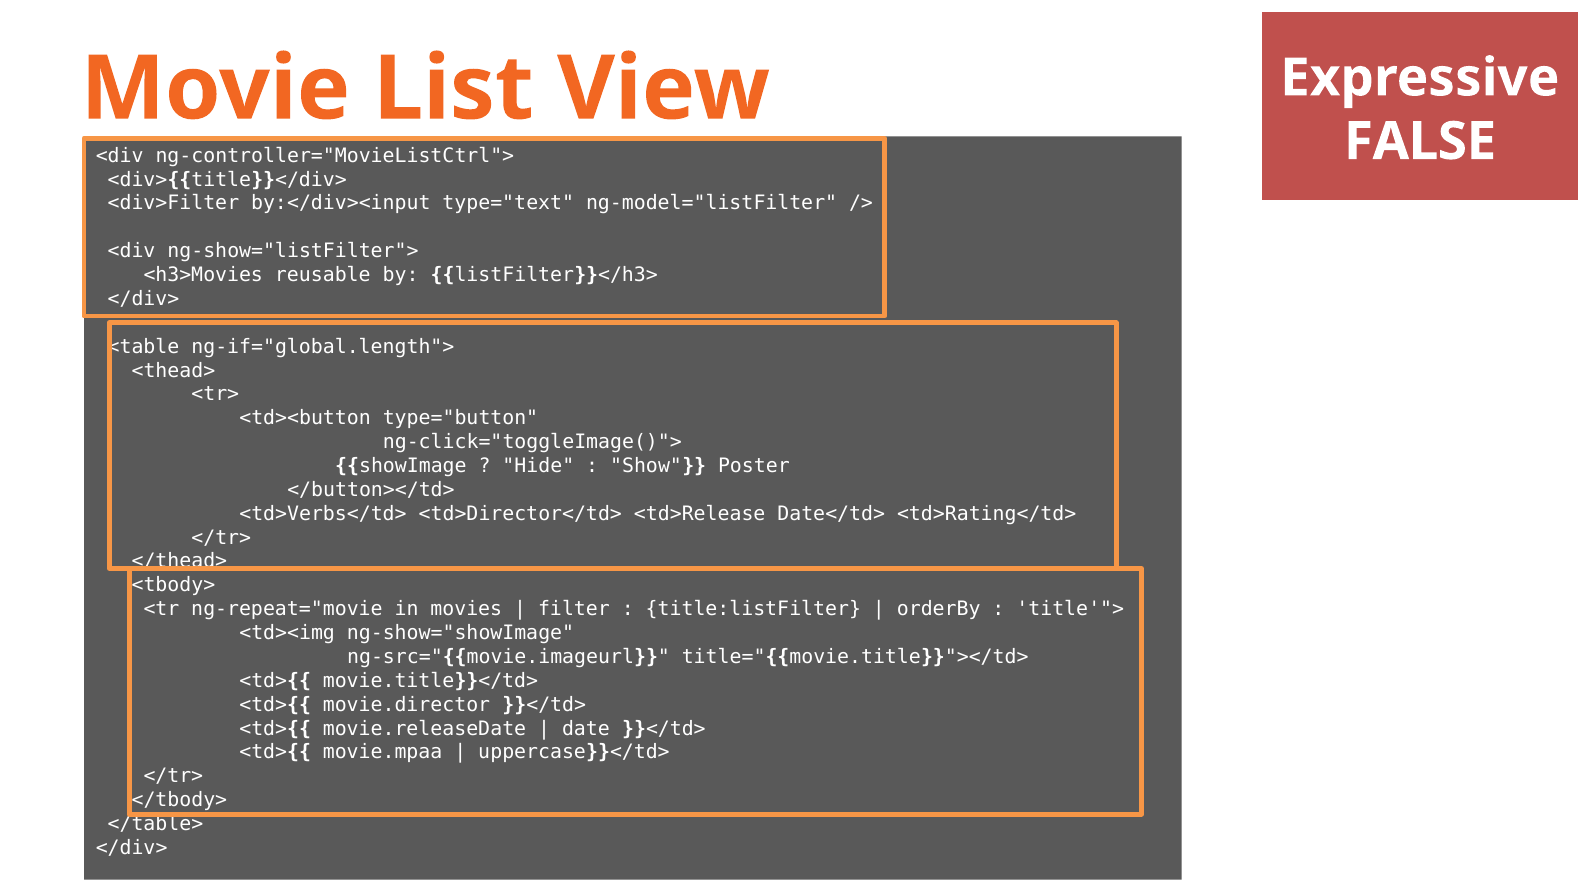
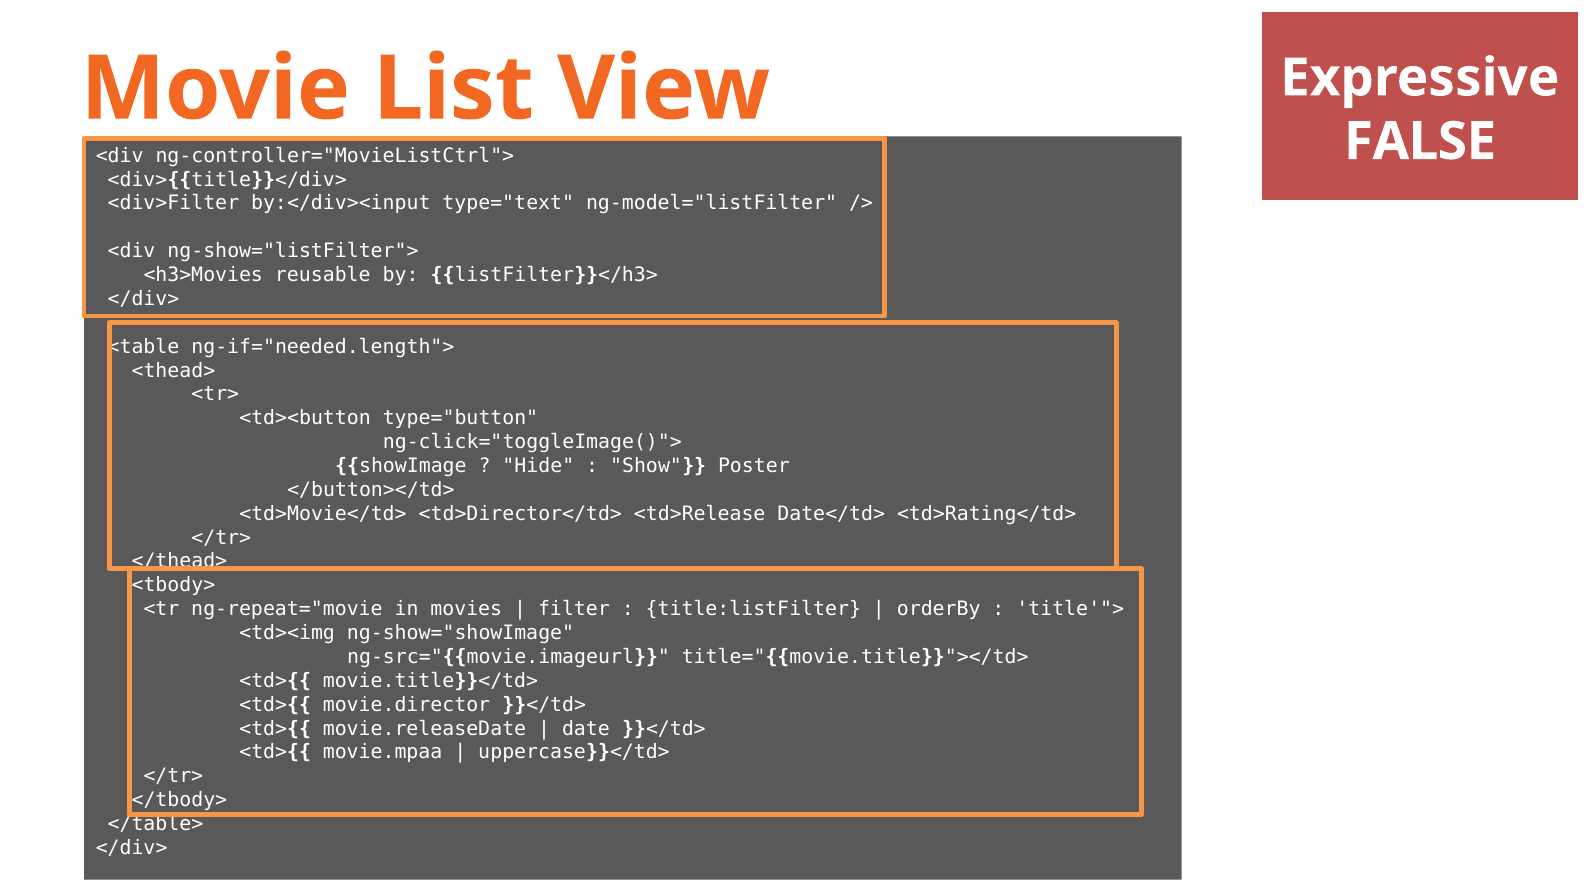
ng-if="global.length">: ng-if="global.length"> -> ng-if="needed.length">
<td>Verbs</td>: <td>Verbs</td> -> <td>Movie</td>
